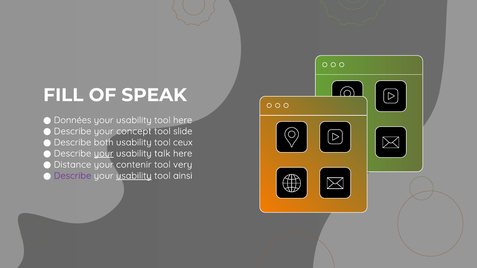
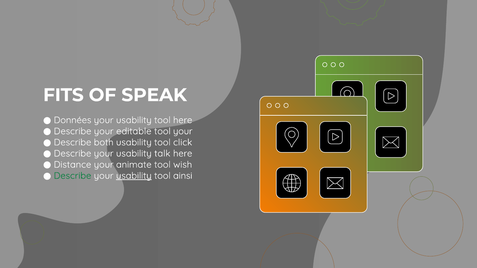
FILL: FILL -> FITS
concept: concept -> editable
tool slide: slide -> your
ceux: ceux -> click
your at (104, 154) underline: present -> none
contenir: contenir -> animate
very: very -> wish
Describe at (73, 176) colour: purple -> green
